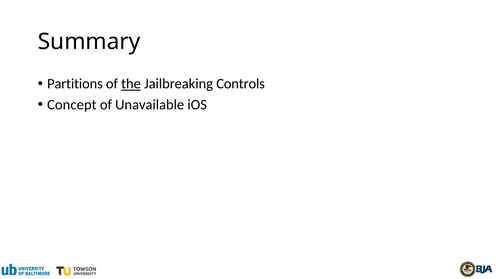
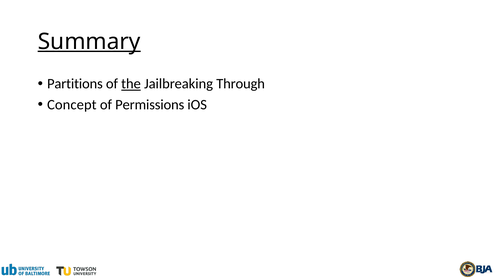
Summary underline: none -> present
Controls: Controls -> Through
Unavailable: Unavailable -> Permissions
